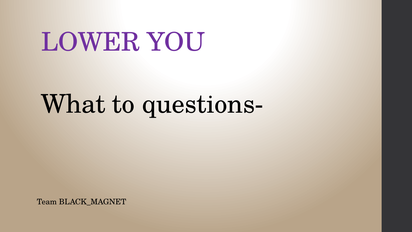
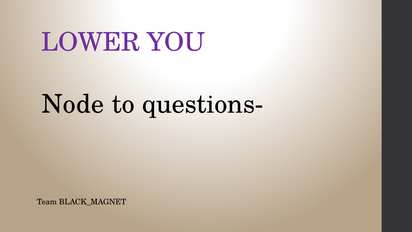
What: What -> Node
